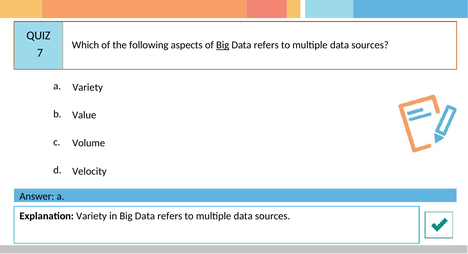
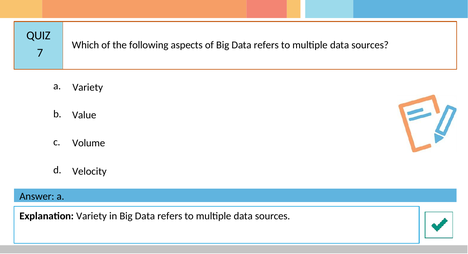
Big at (223, 45) underline: present -> none
